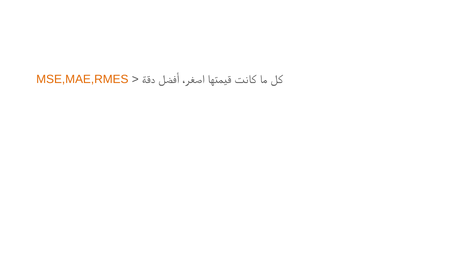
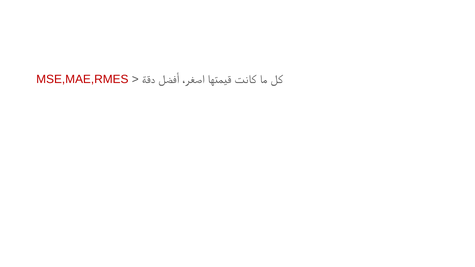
MSE,MAE,RMES colour: orange -> red
